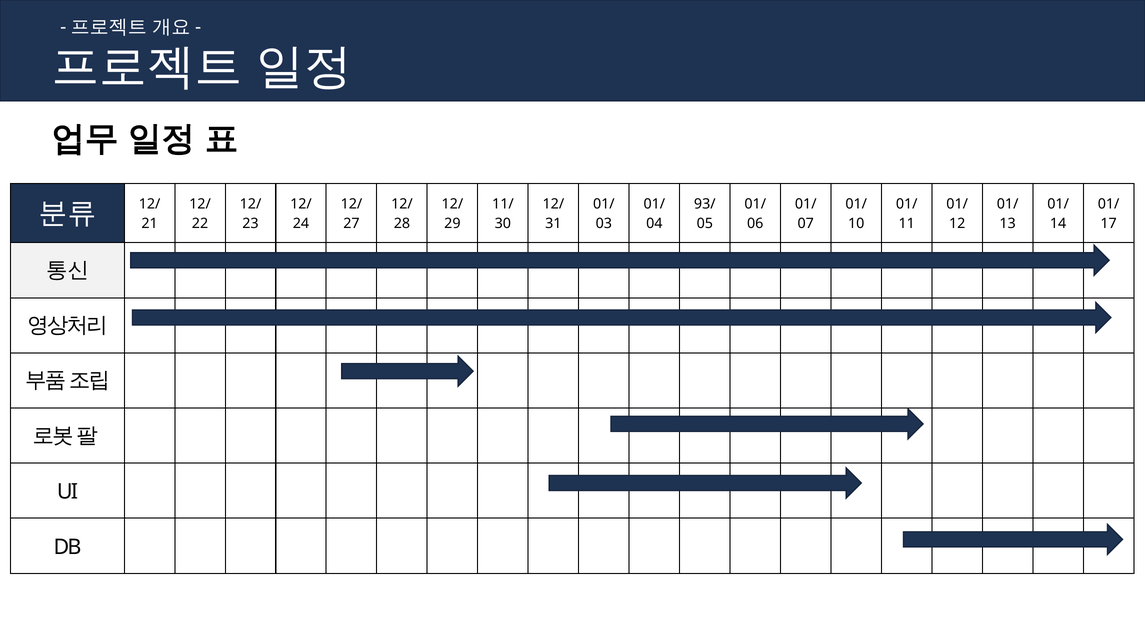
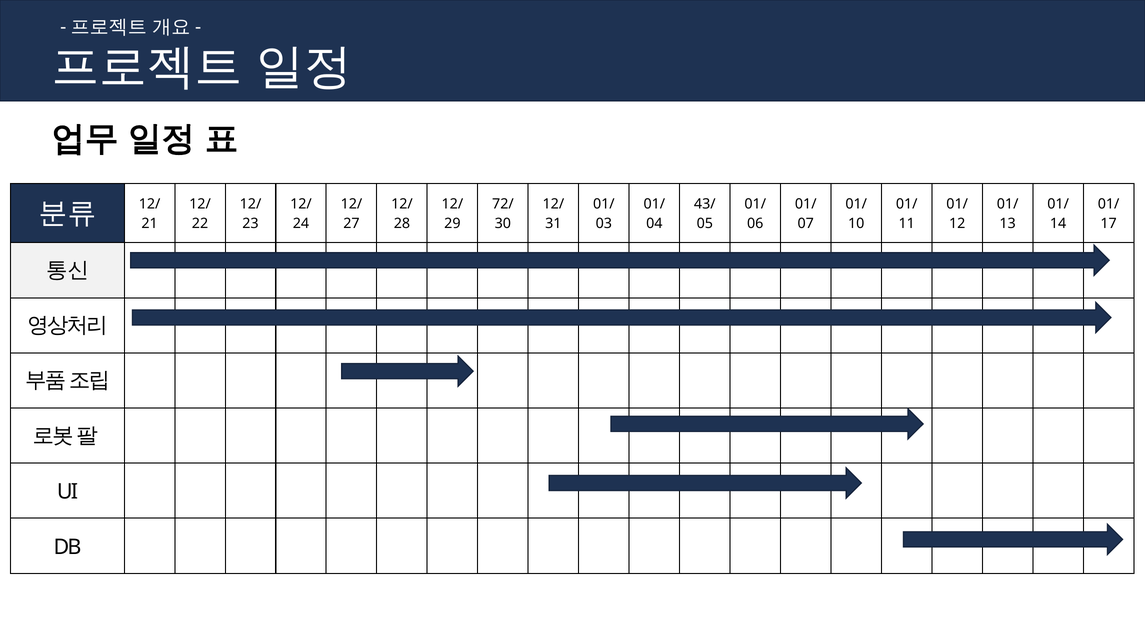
11/: 11/ -> 72/
93/: 93/ -> 43/
